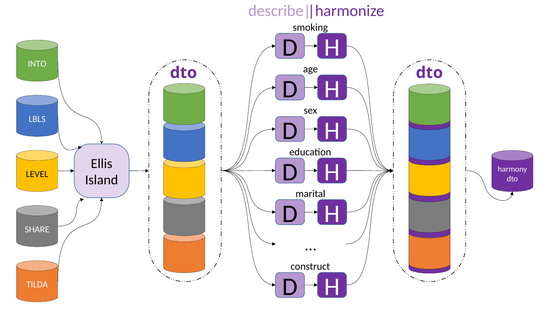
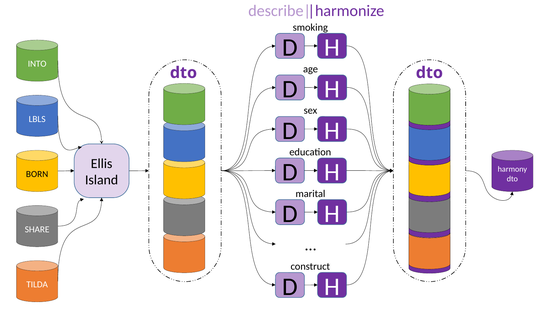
LEVEL: LEVEL -> BORN
